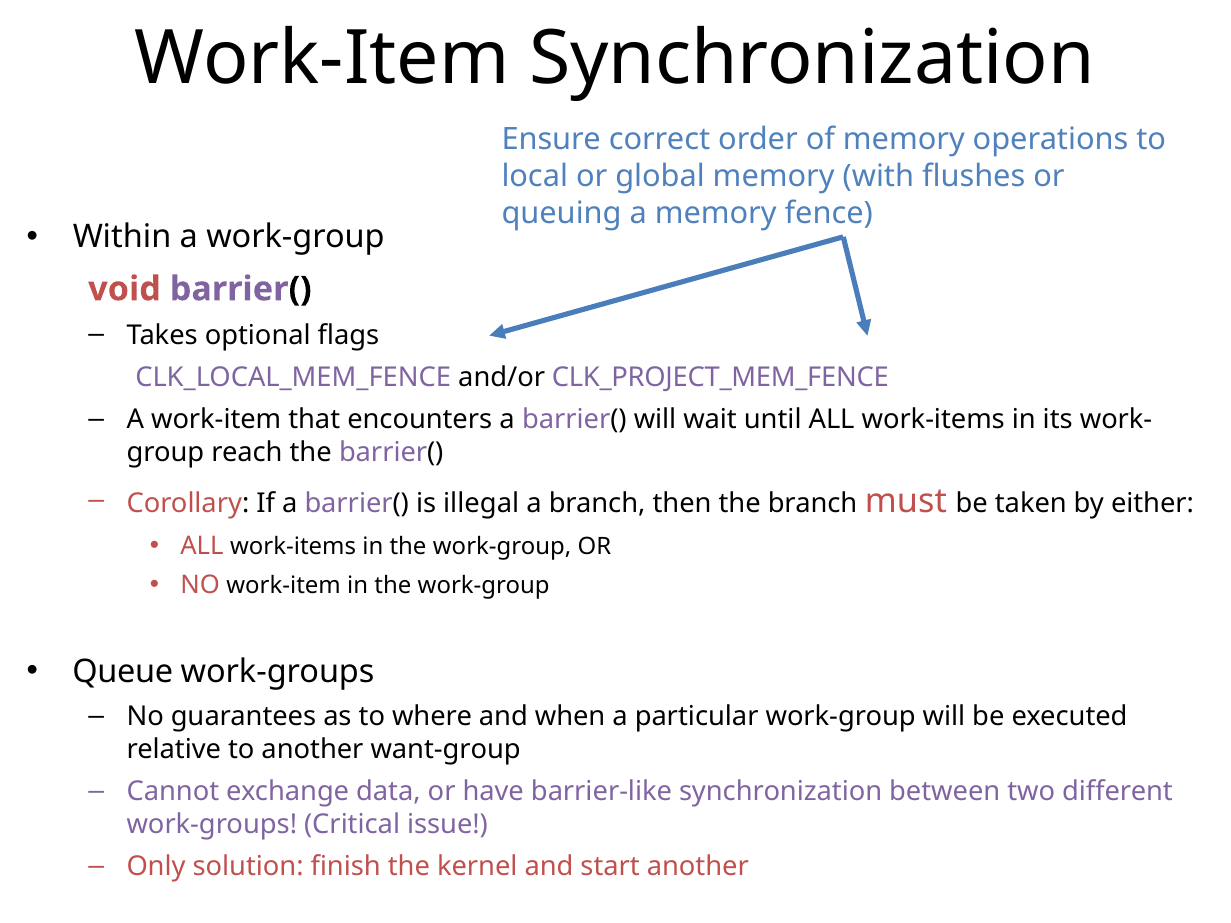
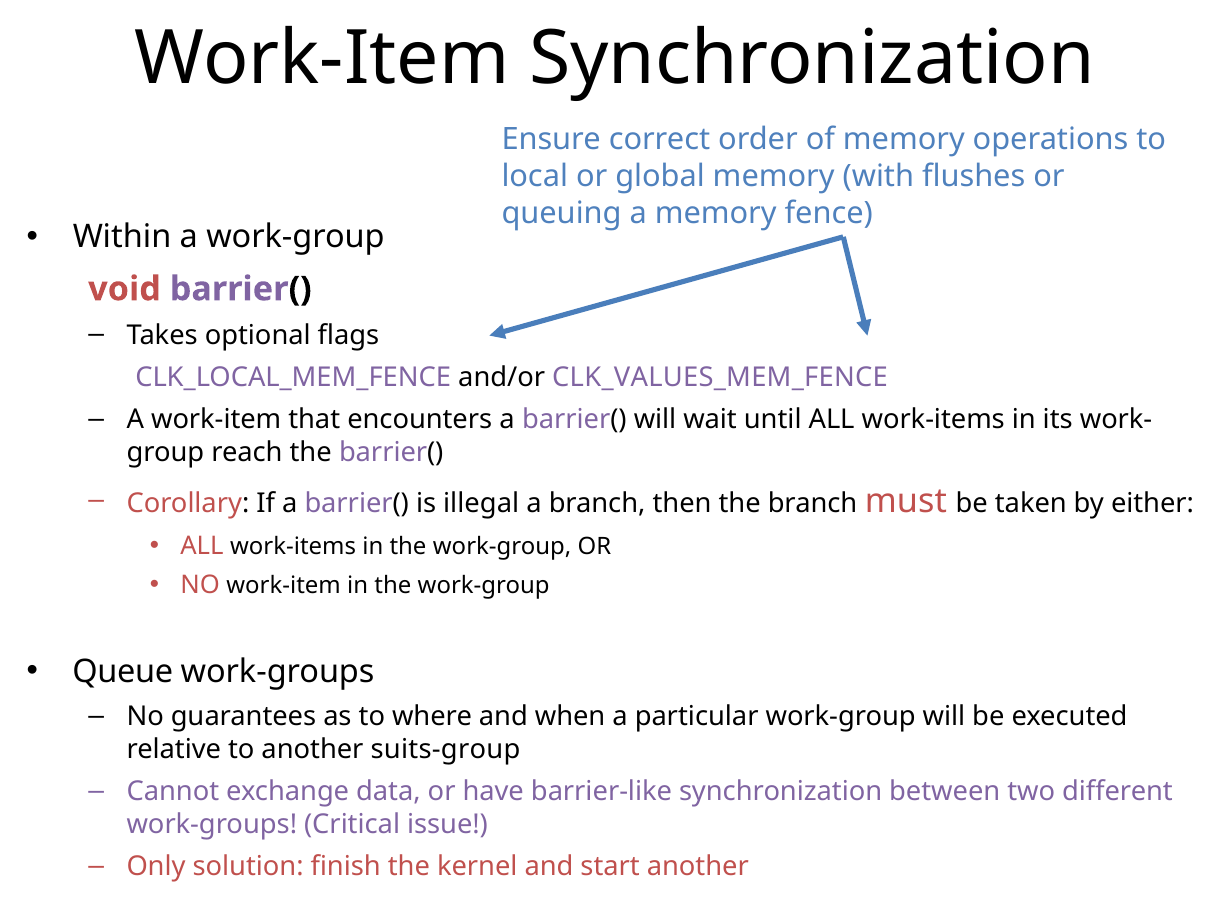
CLK_PROJECT_MEM_FENCE: CLK_PROJECT_MEM_FENCE -> CLK_VALUES_MEM_FENCE
want-group: want-group -> suits-group
